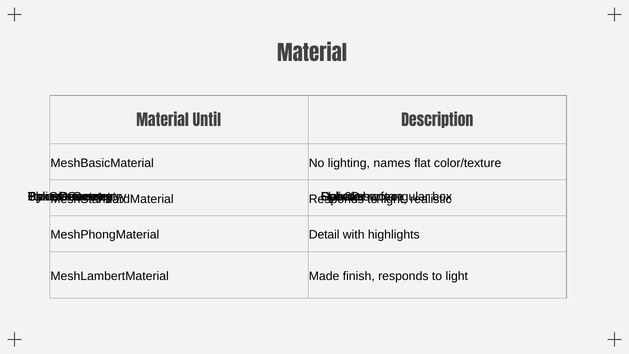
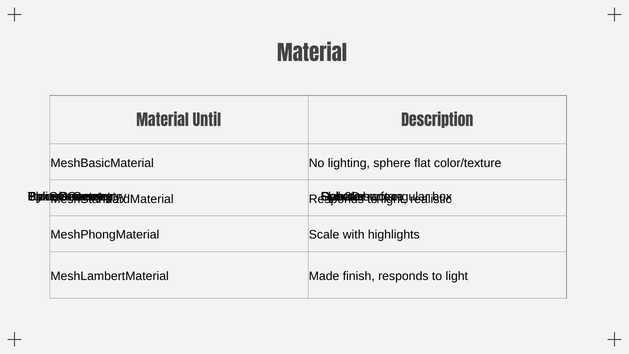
lighting names: names -> sphere
Detail: Detail -> Scale
